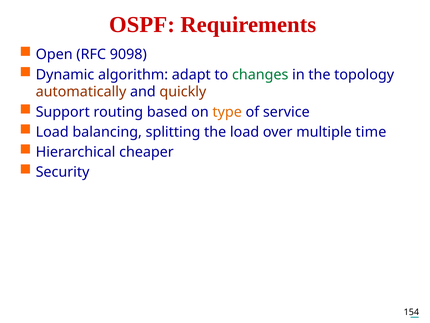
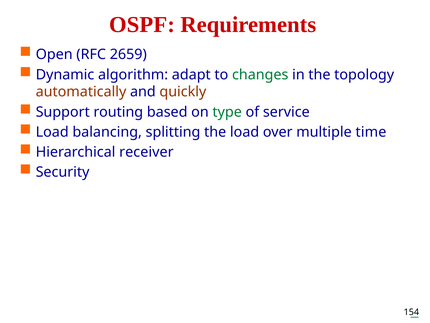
9098: 9098 -> 2659
type colour: orange -> green
cheaper: cheaper -> receiver
